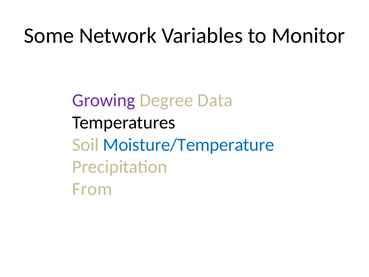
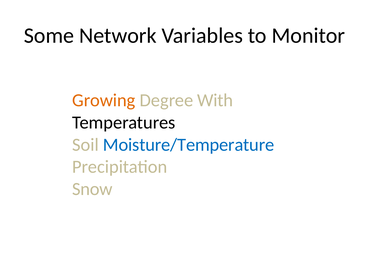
Growing colour: purple -> orange
Data: Data -> With
From: From -> Snow
